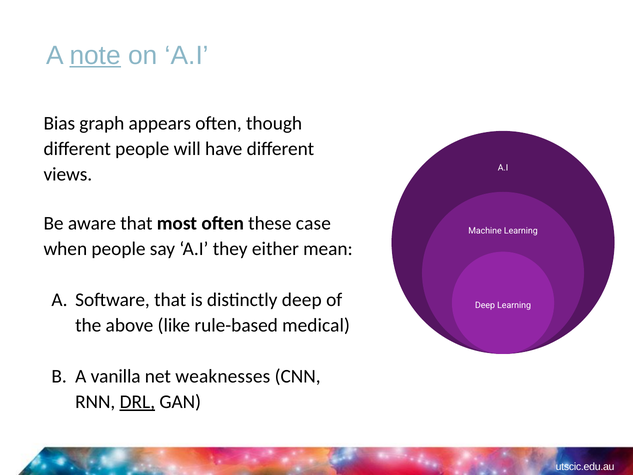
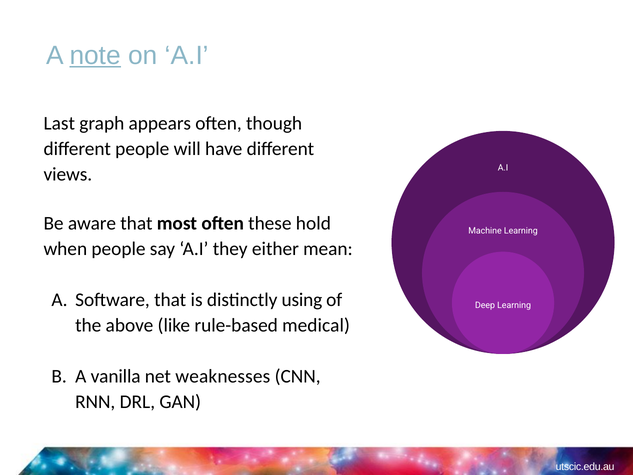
Bias: Bias -> Last
case: case -> hold
distinctly deep: deep -> using
DRL underline: present -> none
